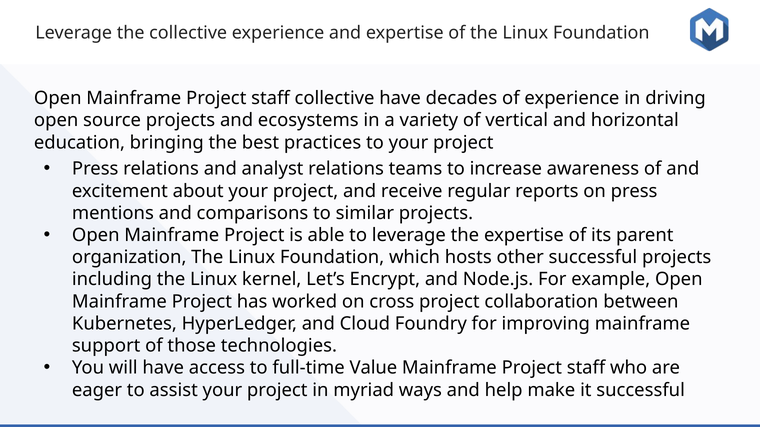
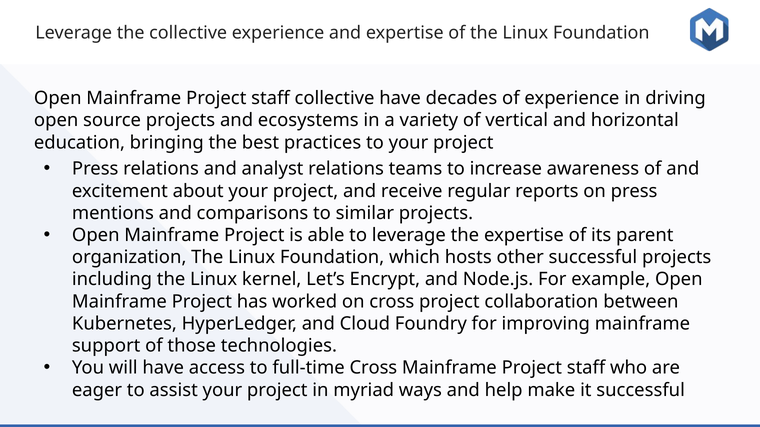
full-time Value: Value -> Cross
